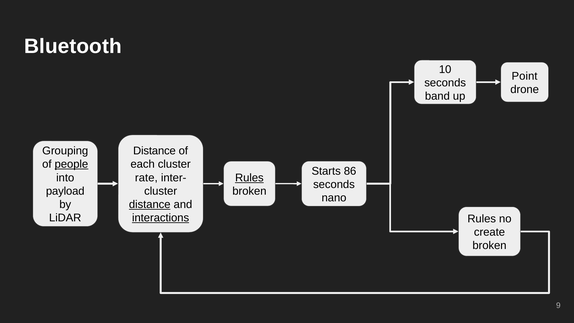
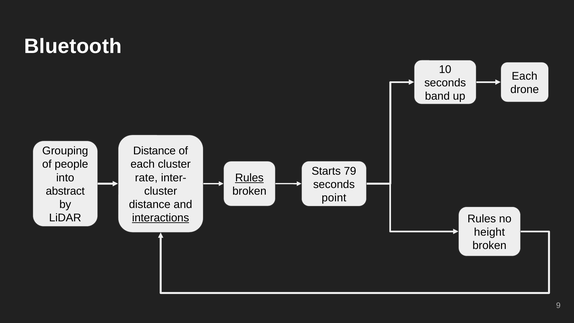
Point at (525, 76): Point -> Each
people underline: present -> none
86: 86 -> 79
payload: payload -> abstract
nano: nano -> point
distance at (150, 204) underline: present -> none
create: create -> height
